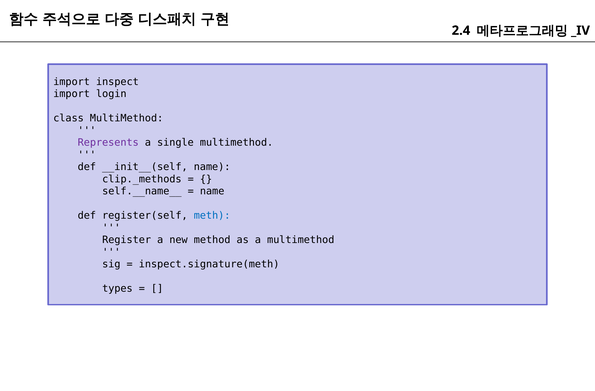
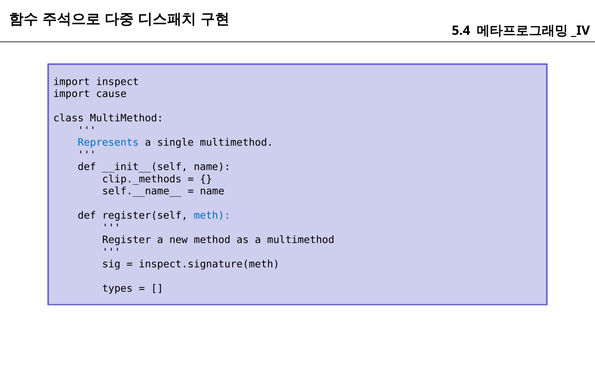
2.4: 2.4 -> 5.4
login: login -> cause
Represents colour: purple -> blue
